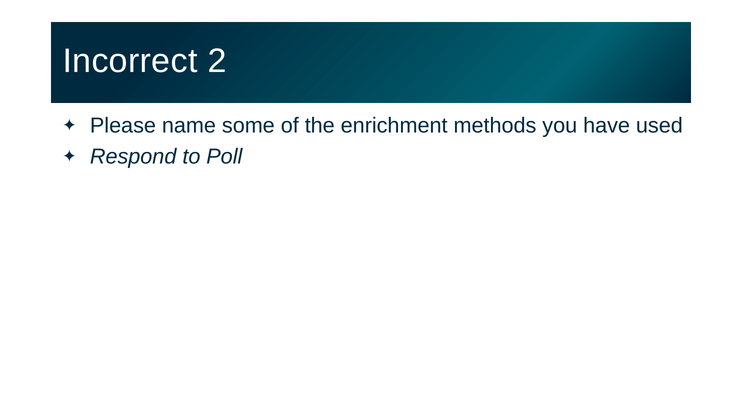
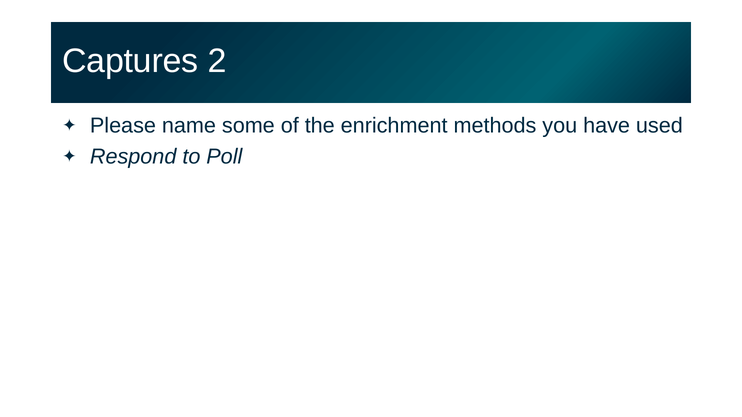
Incorrect: Incorrect -> Captures
